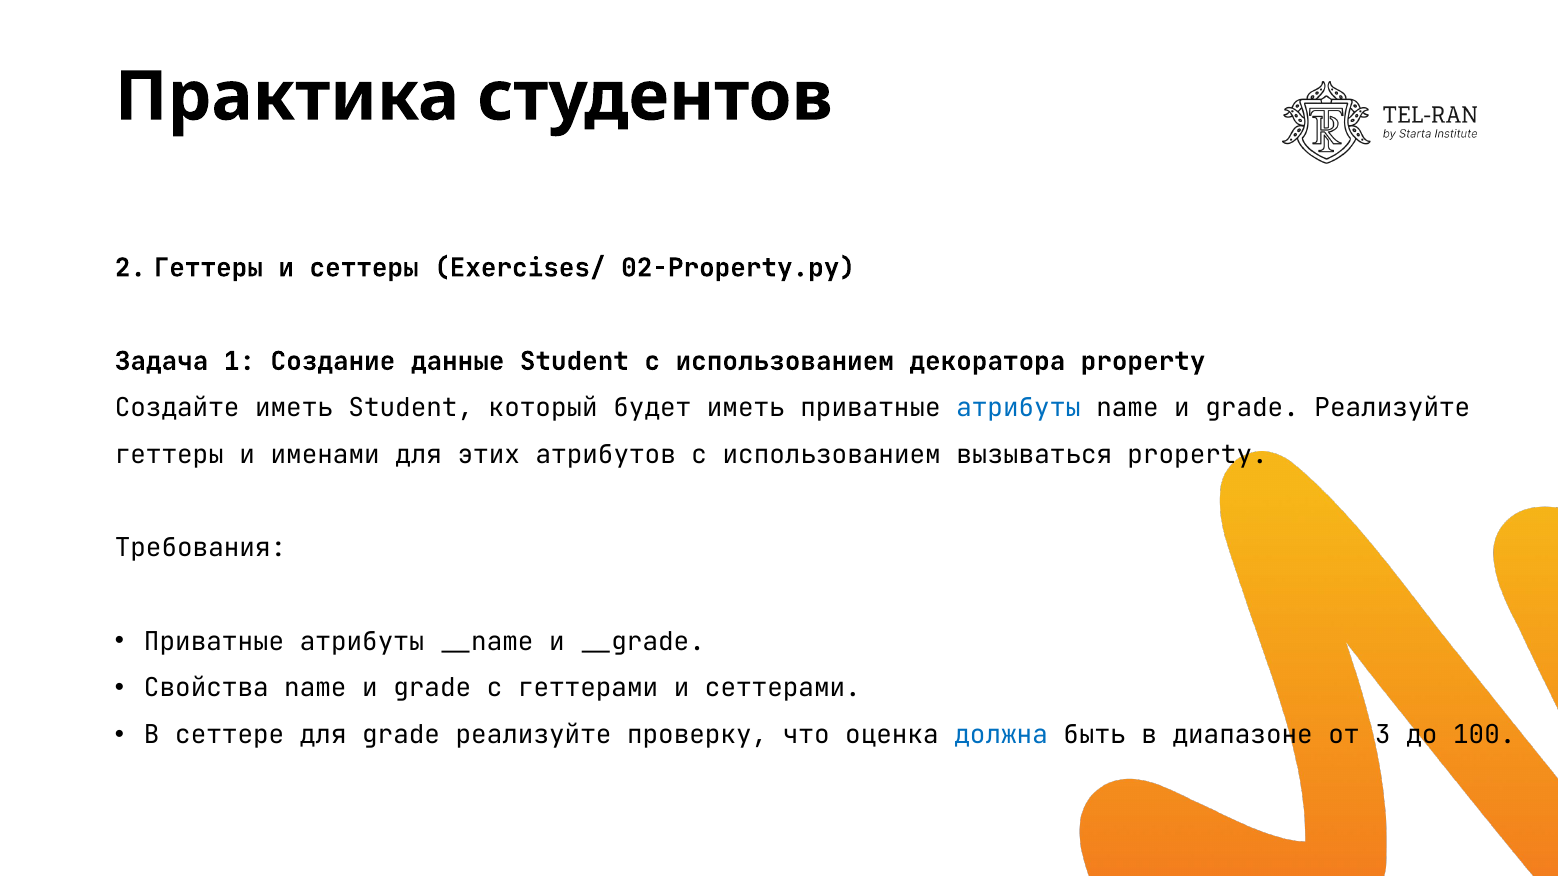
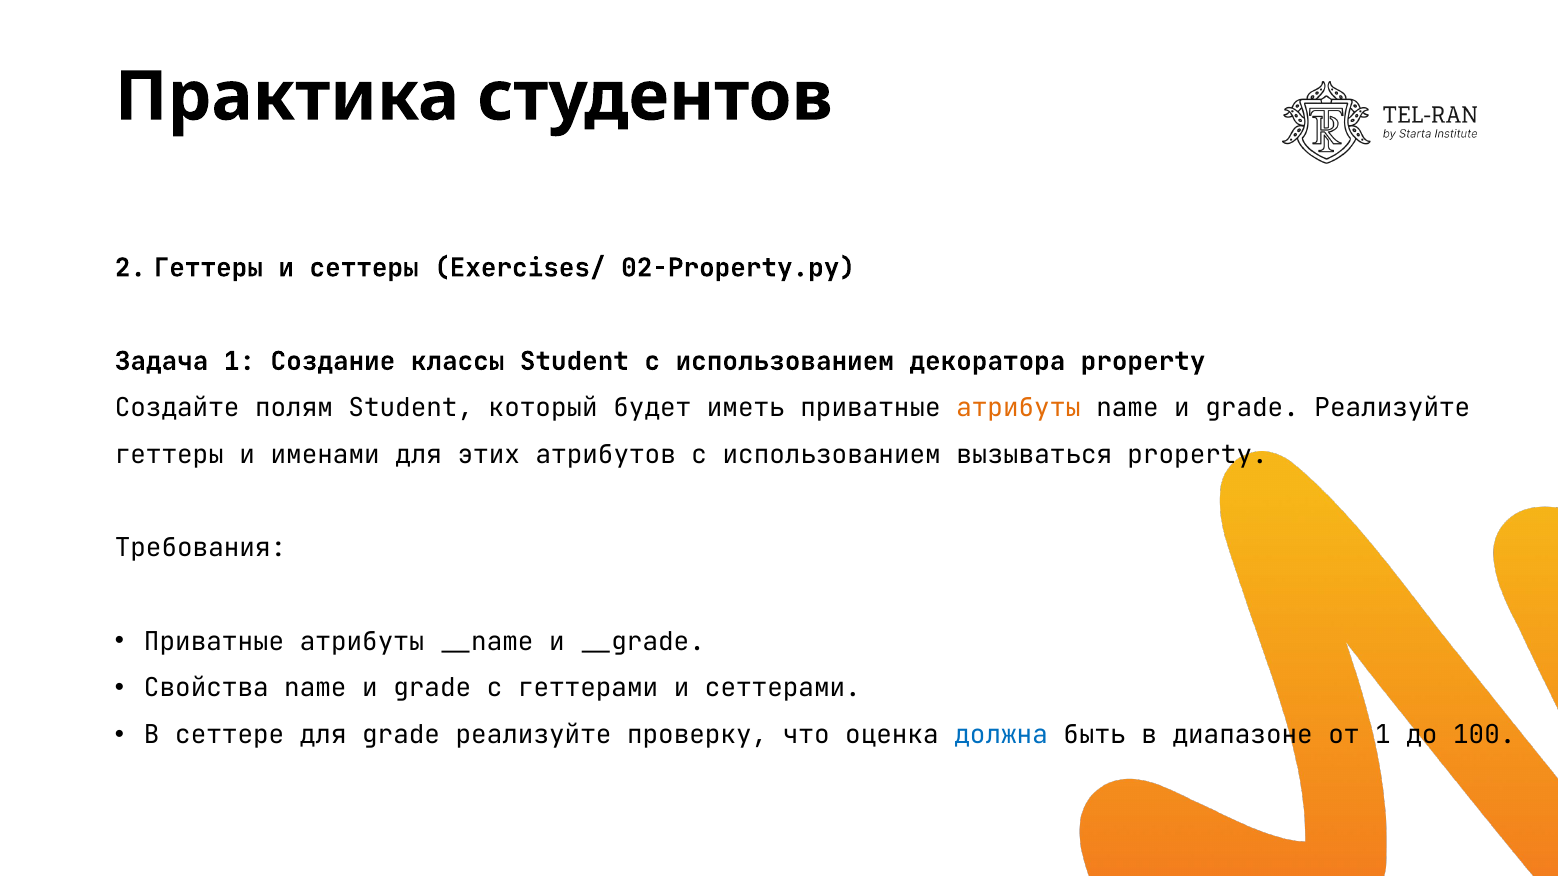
данные: данные -> классы
Создайте иметь: иметь -> полям
атрибуты at (1019, 408) colour: blue -> orange
от 3: 3 -> 1
